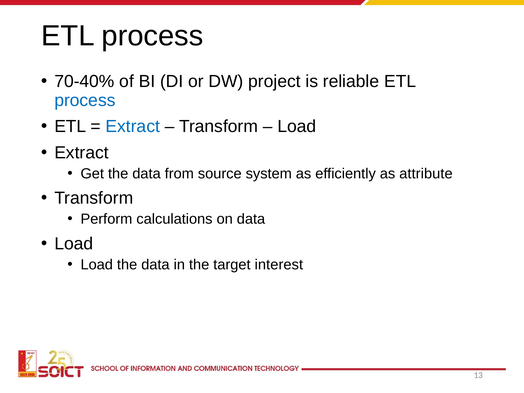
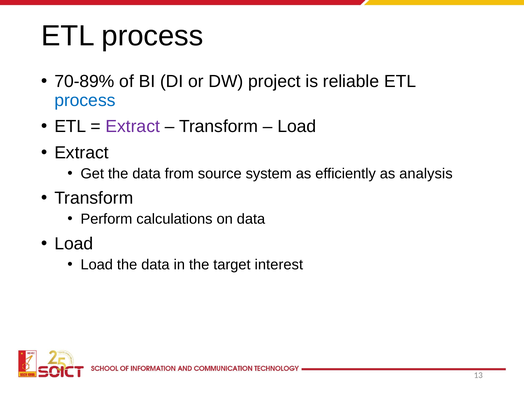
70-40%: 70-40% -> 70-89%
Extract at (133, 127) colour: blue -> purple
attribute: attribute -> analysis
